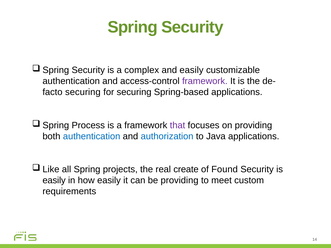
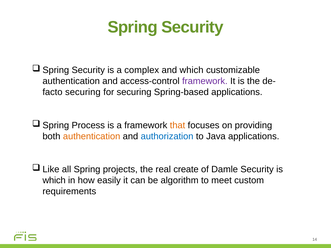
and easily: easily -> which
that colour: purple -> orange
authentication at (92, 136) colour: blue -> orange
Found: Found -> Damle
easily at (54, 181): easily -> which
be providing: providing -> algorithm
